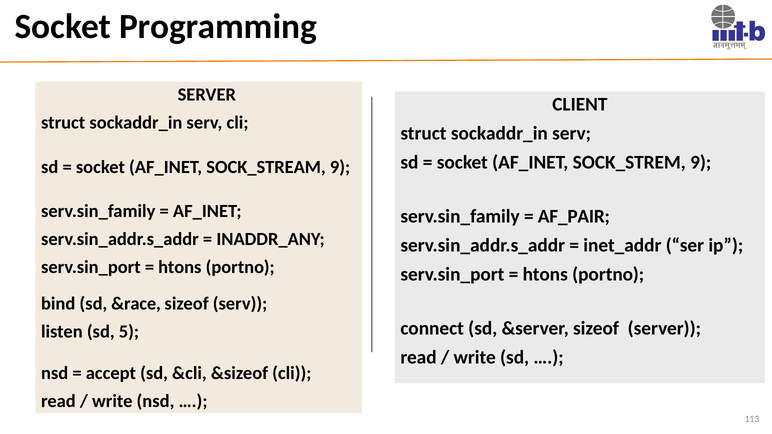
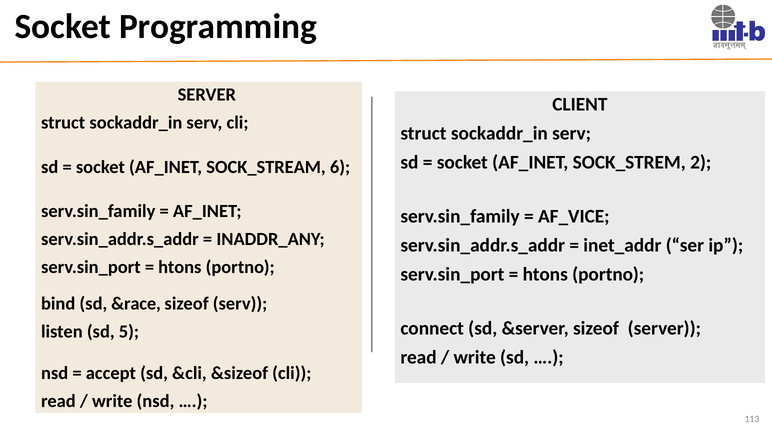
SOCK_STREM 9: 9 -> 2
SOCK_STREAM 9: 9 -> 6
AF_PAIR: AF_PAIR -> AF_VICE
